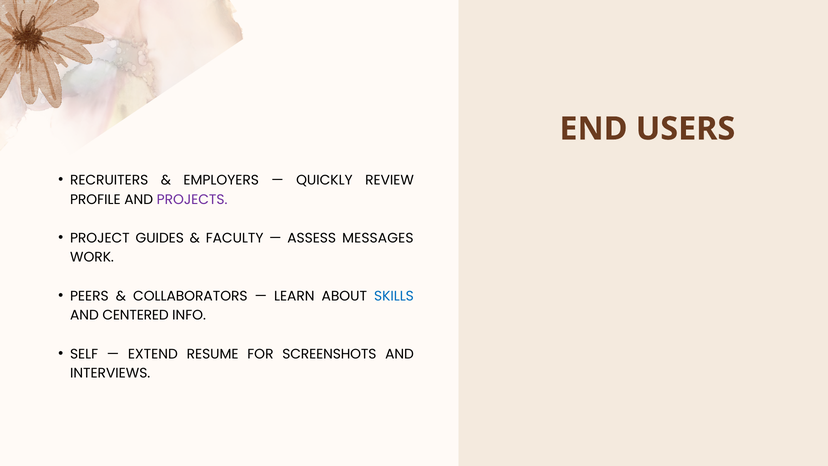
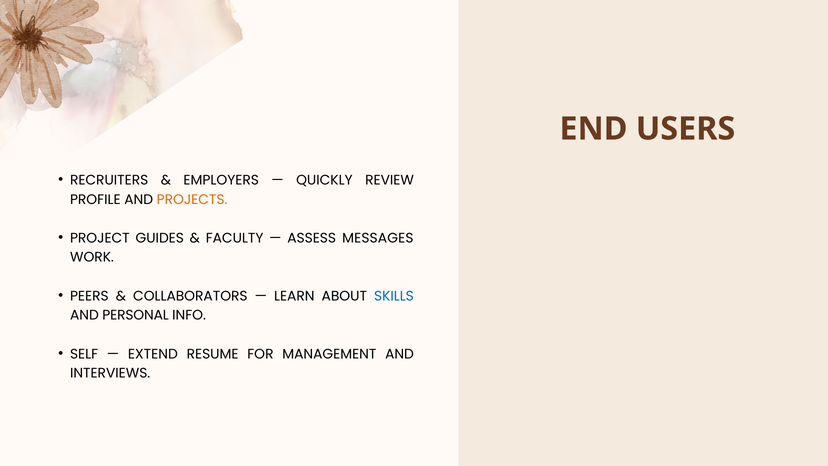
PROJECTS colour: purple -> orange
CENTERED: CENTERED -> PERSONAL
SCREENSHOTS: SCREENSHOTS -> MANAGEMENT
